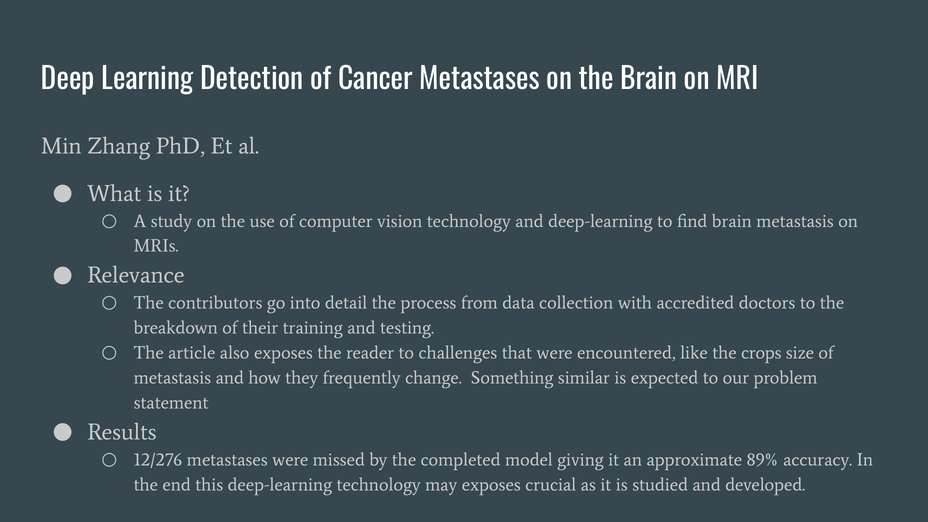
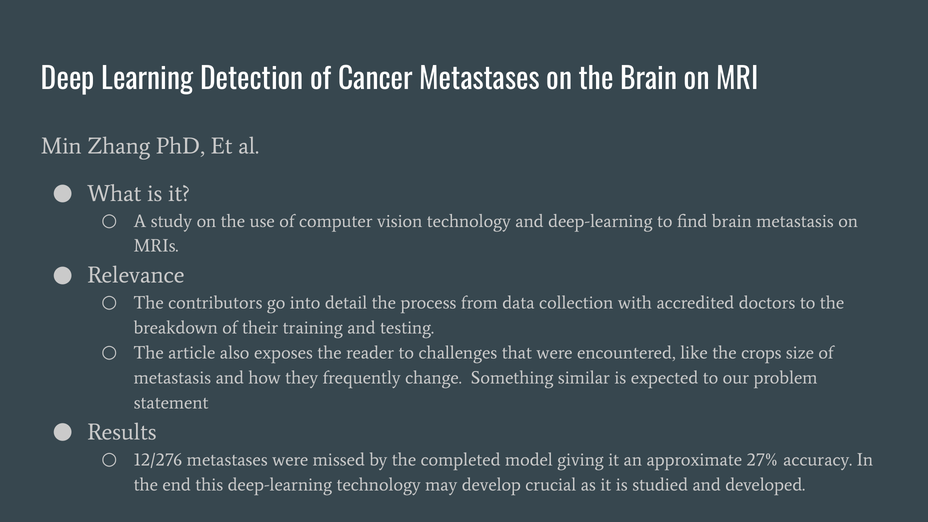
89%: 89% -> 27%
may exposes: exposes -> develop
